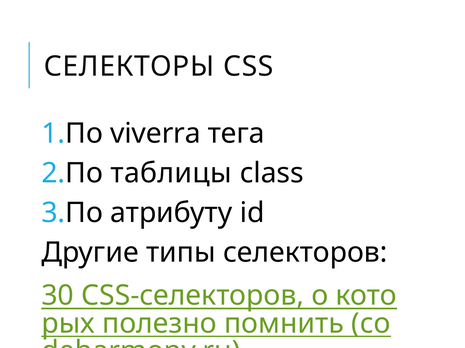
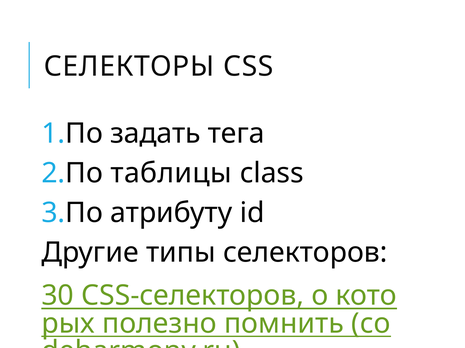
viverra: viverra -> задать
